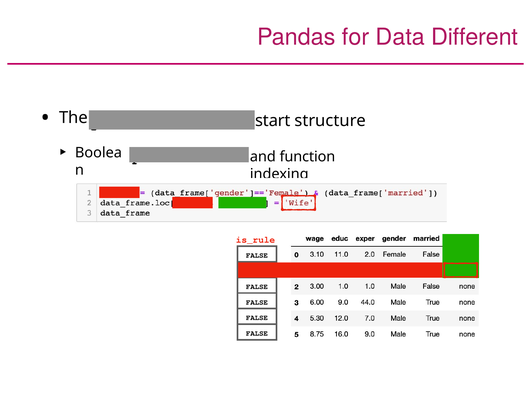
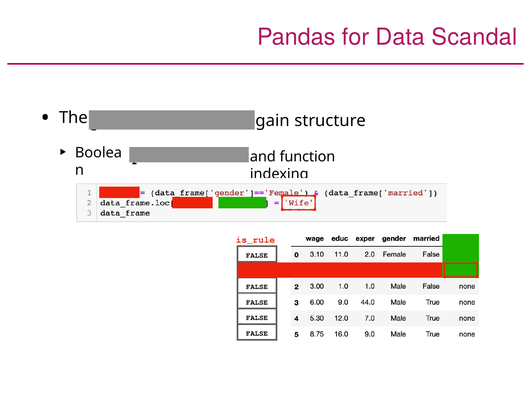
Different: Different -> Scandal
start: start -> gain
